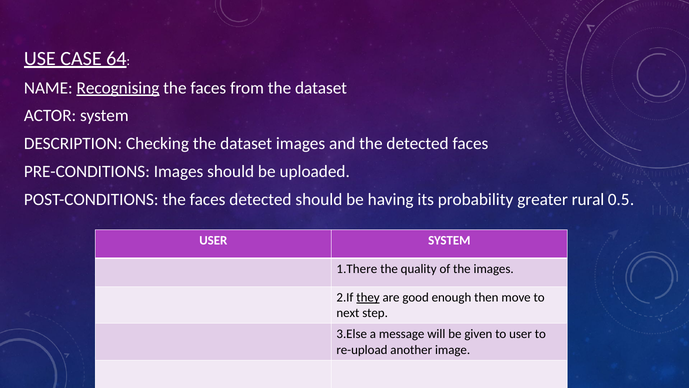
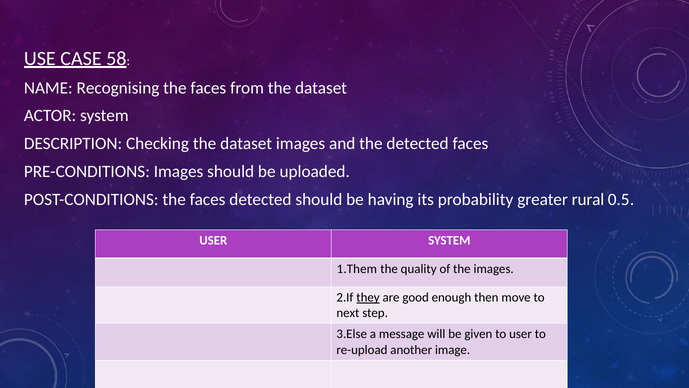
64: 64 -> 58
Recognising underline: present -> none
1.There: 1.There -> 1.Them
